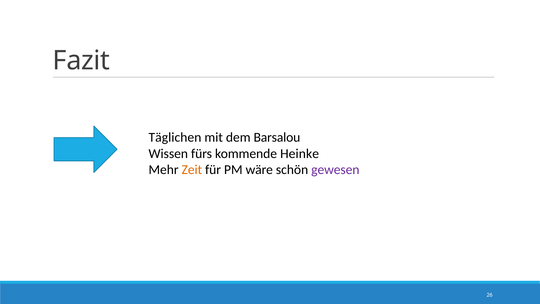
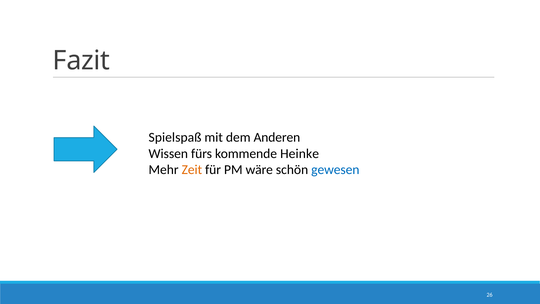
Täglichen: Täglichen -> Spielspaß
Barsalou: Barsalou -> Anderen
gewesen colour: purple -> blue
